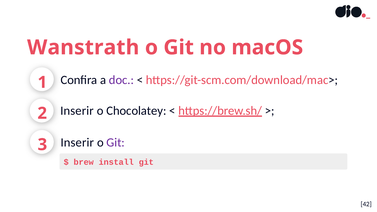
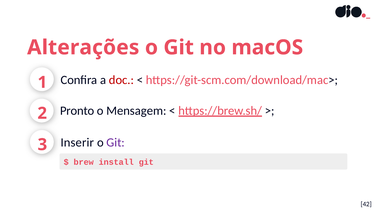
Wanstrath: Wanstrath -> Alterações
doc colour: purple -> red
Inserir at (77, 111): Inserir -> Pronto
Chocolatey: Chocolatey -> Mensagem
